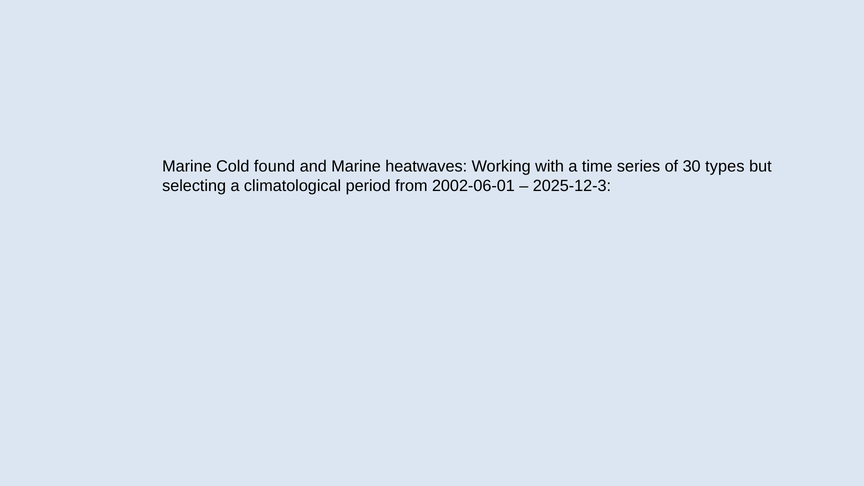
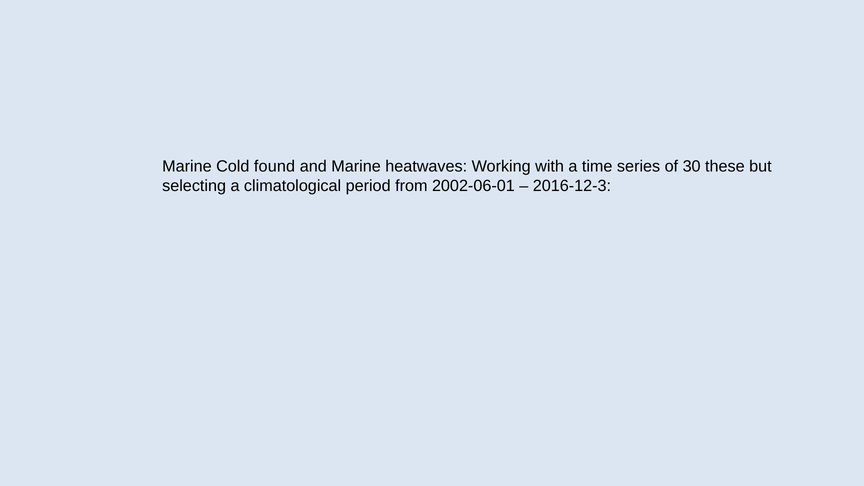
types: types -> these
2025-12-3: 2025-12-3 -> 2016-12-3
